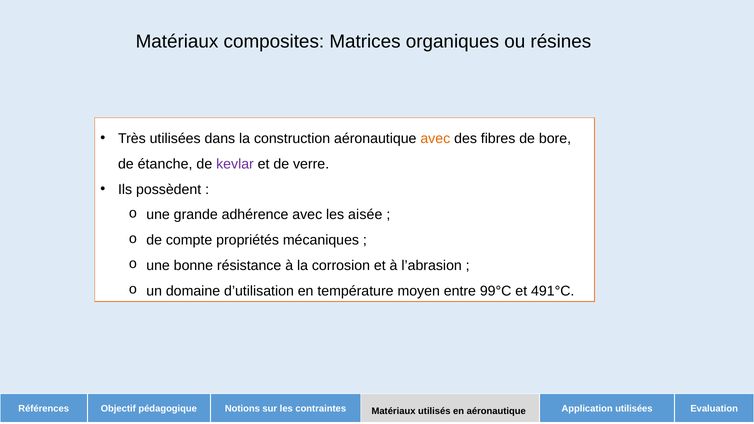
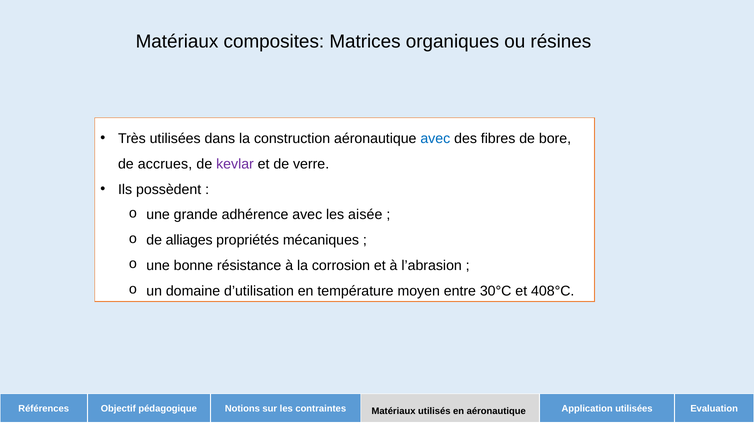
avec at (435, 139) colour: orange -> blue
étanche: étanche -> accrues
compte: compte -> alliages
99°C: 99°C -> 30°C
491°C: 491°C -> 408°C
